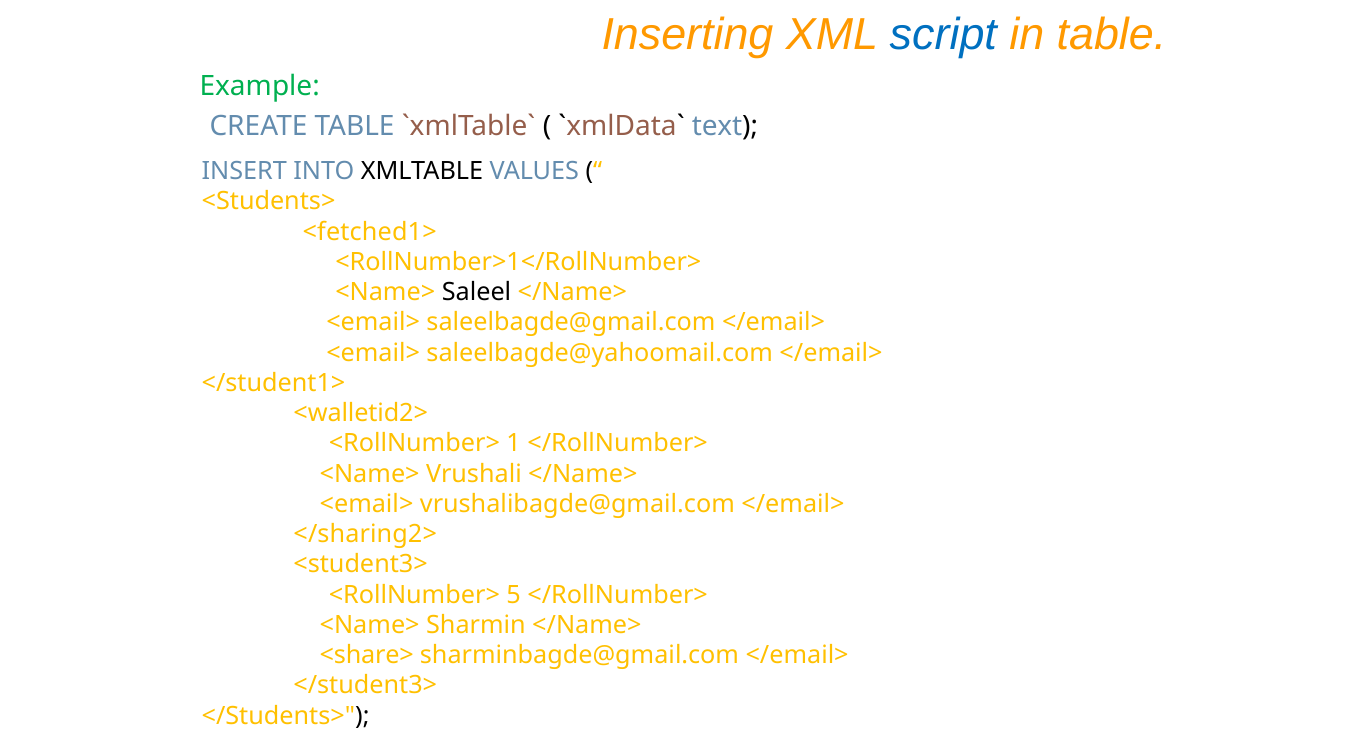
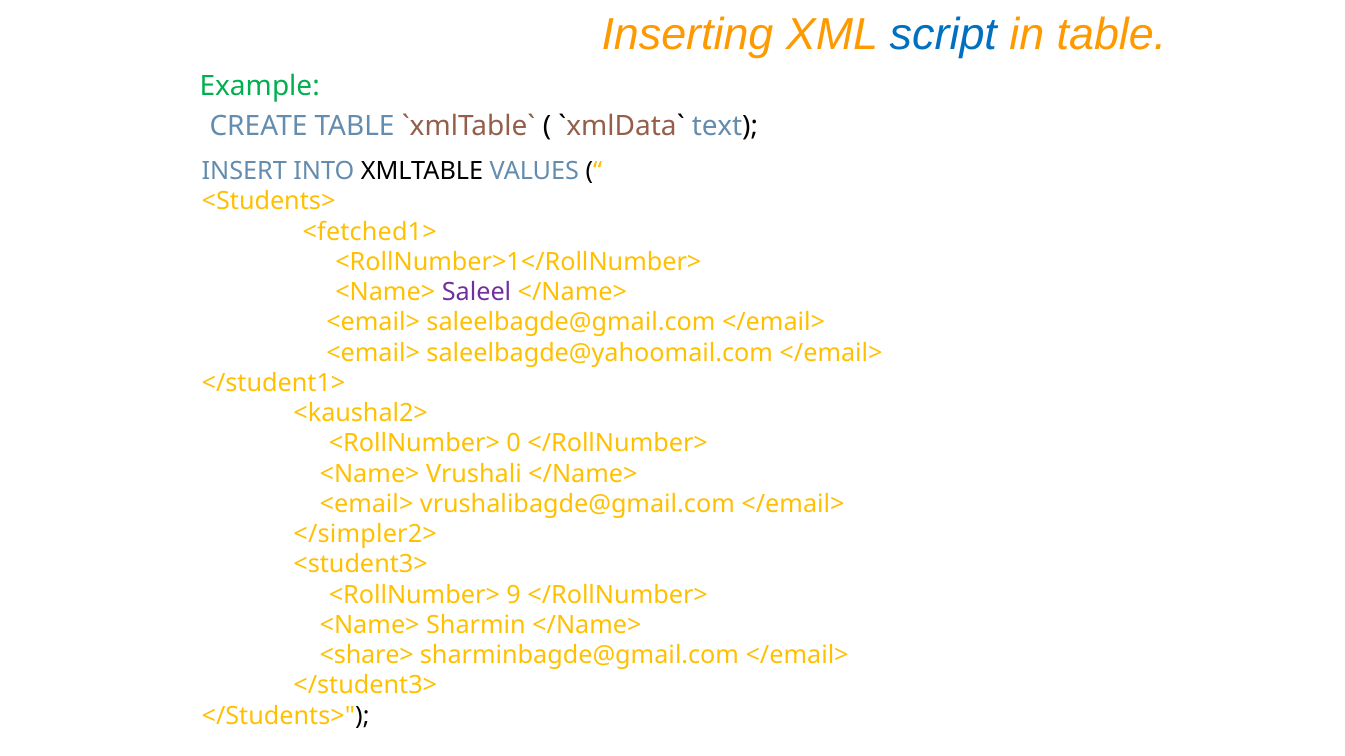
Saleel colour: black -> purple
<walletid2>: <walletid2> -> <kaushal2>
1: 1 -> 0
</sharing2>: </sharing2> -> </simpler2>
5: 5 -> 9
